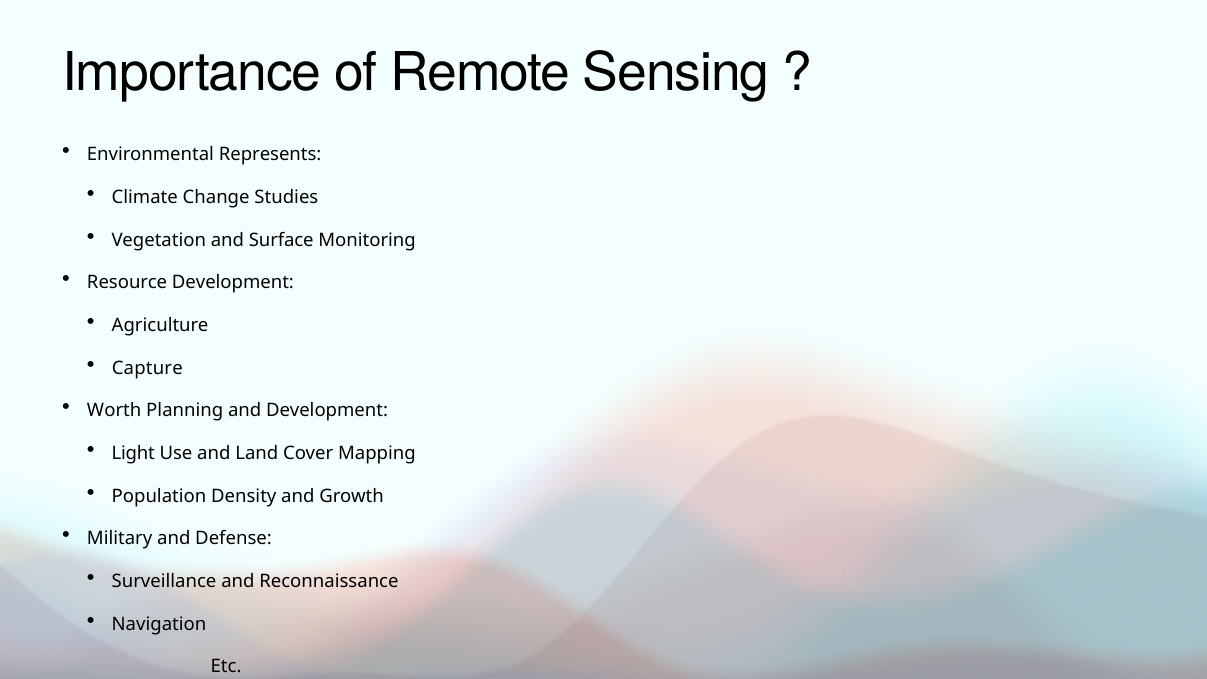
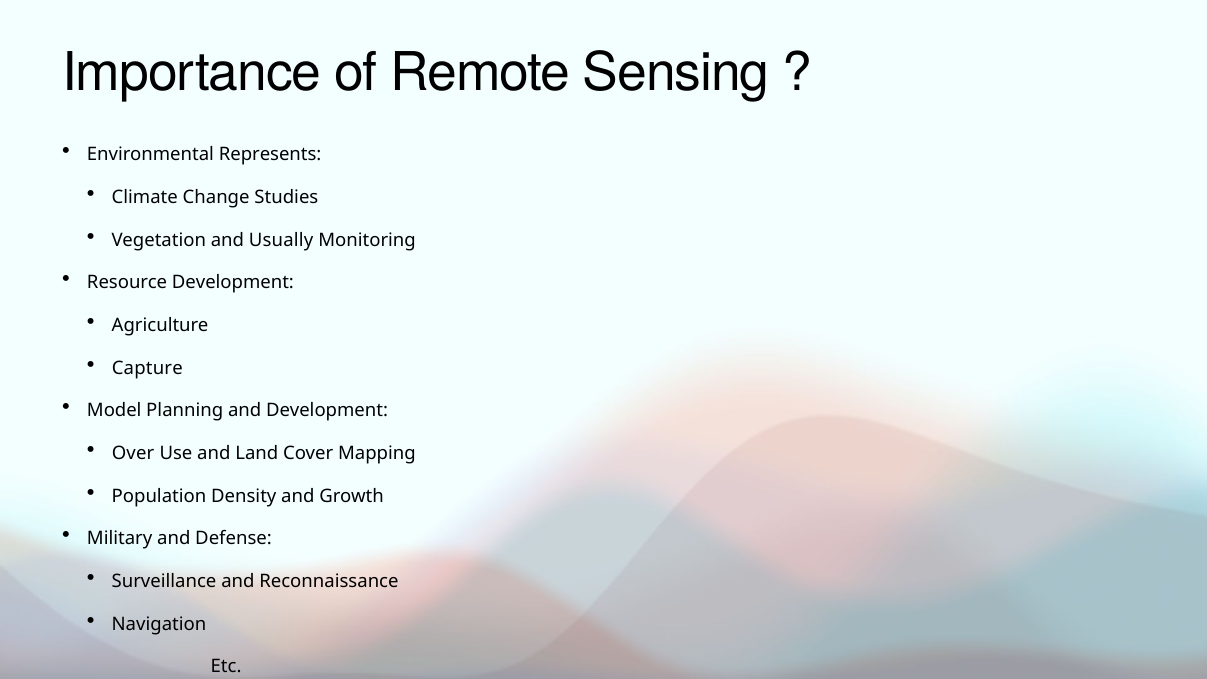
Surface: Surface -> Usually
Worth: Worth -> Model
Light: Light -> Over
